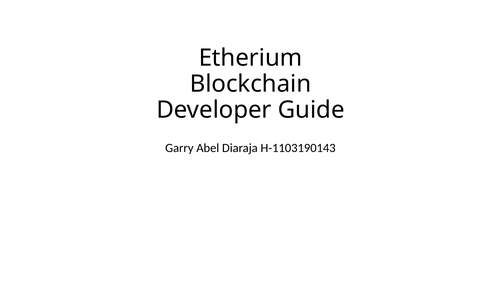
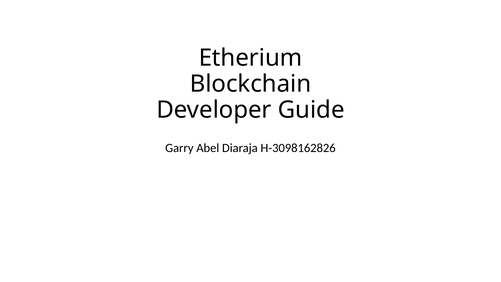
H-1103190143: H-1103190143 -> H-3098162826
